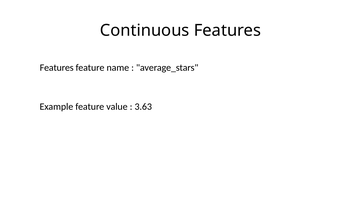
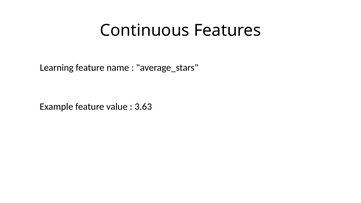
Features at (57, 68): Features -> Learning
